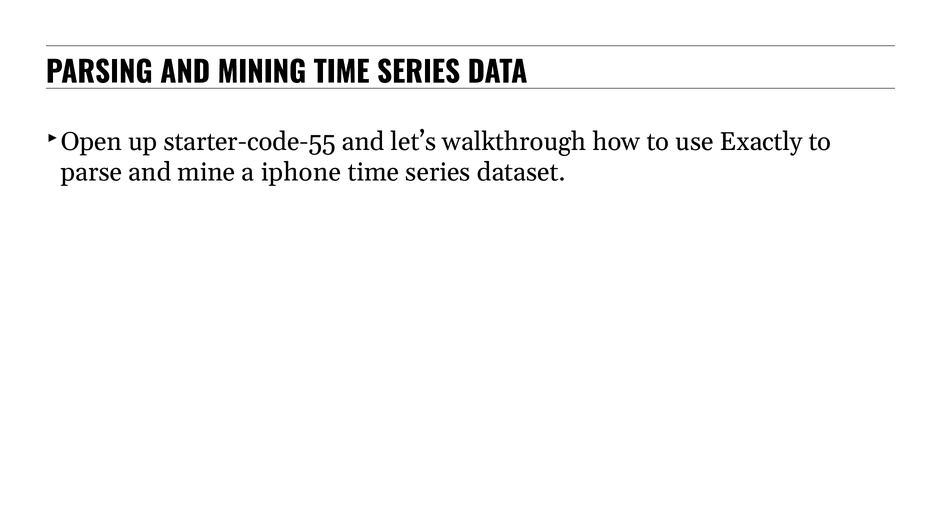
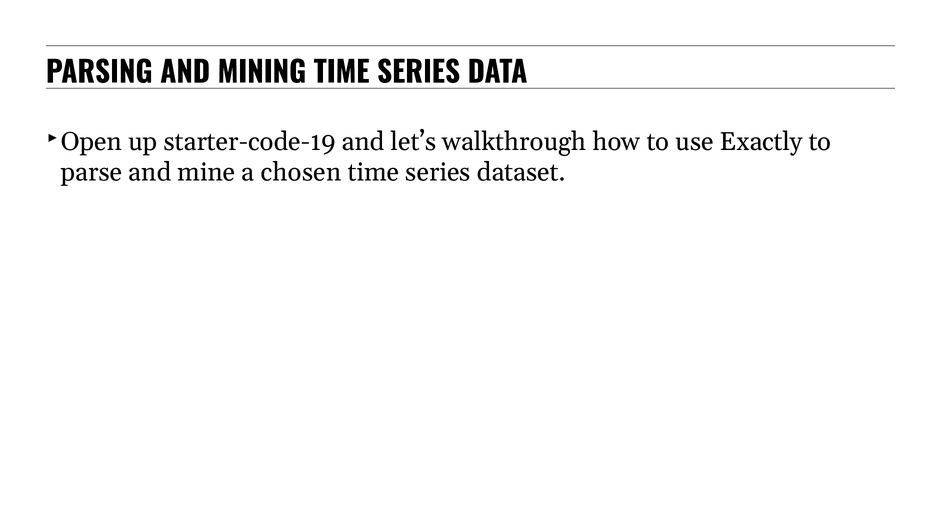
starter-code-55: starter-code-55 -> starter-code-19
iphone: iphone -> chosen
